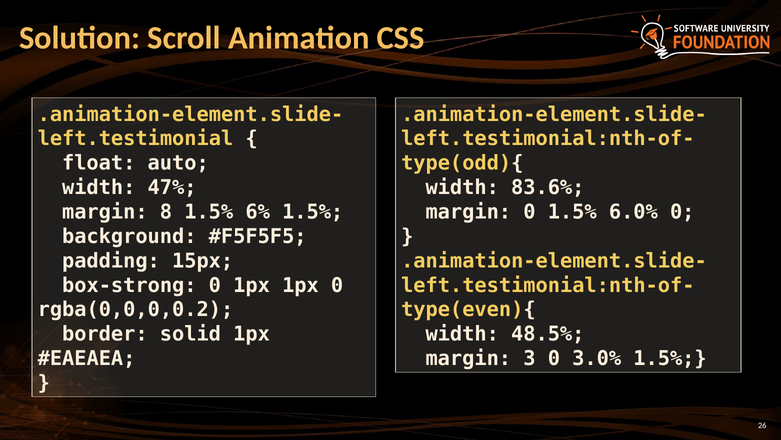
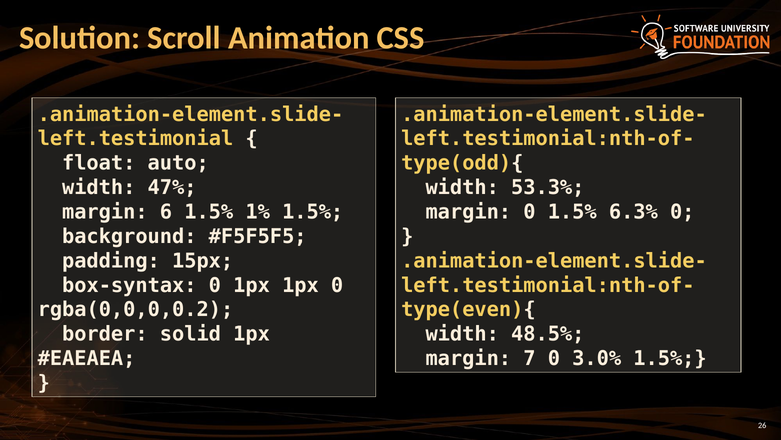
83.6%: 83.6% -> 53.3%
8: 8 -> 6
6%: 6% -> 1%
6.0%: 6.0% -> 6.3%
box-strong: box-strong -> box-syntax
3: 3 -> 7
